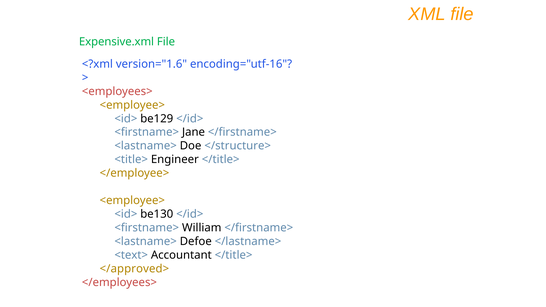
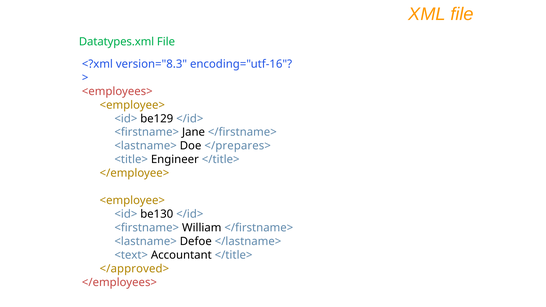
Expensive.xml: Expensive.xml -> Datatypes.xml
version="1.6: version="1.6 -> version="8.3
</structure>: </structure> -> </prepares>
